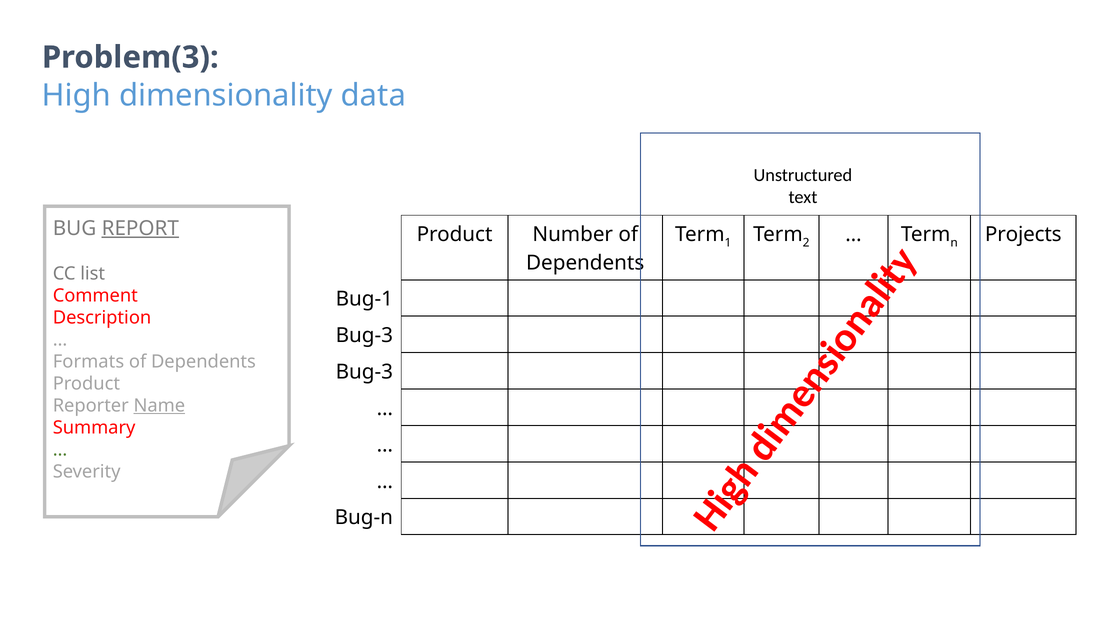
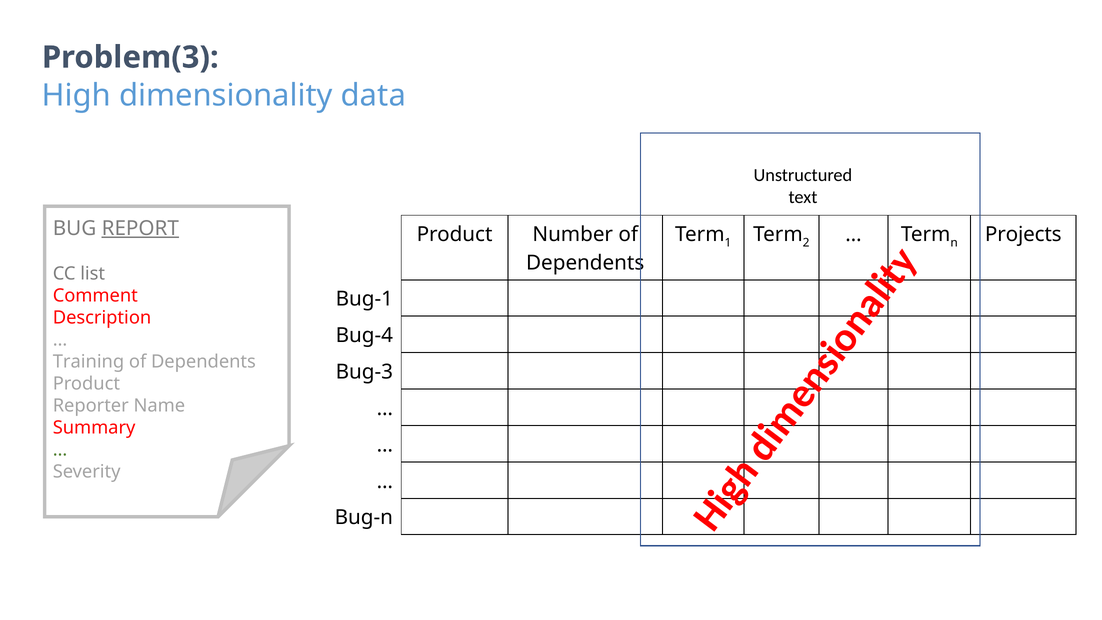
Bug-3 at (364, 335): Bug-3 -> Bug-4
Formats: Formats -> Training
Name underline: present -> none
